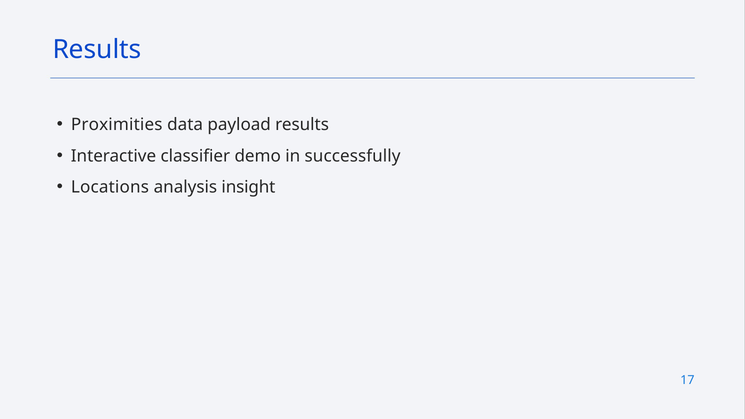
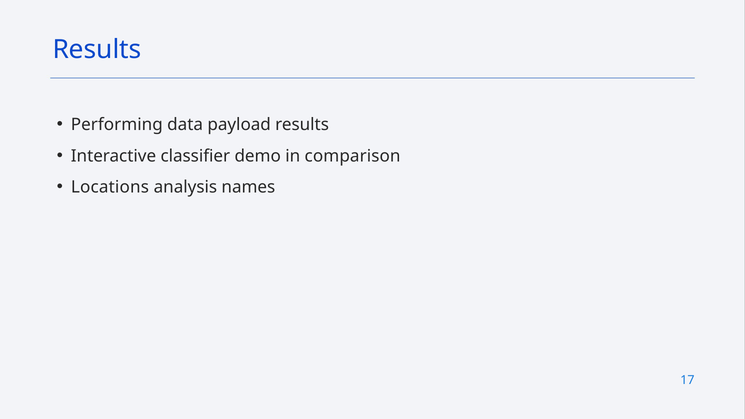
Proximities: Proximities -> Performing
successfully: successfully -> comparison
insight: insight -> names
